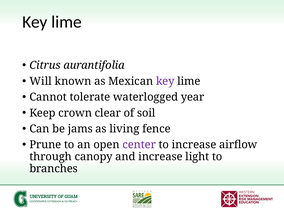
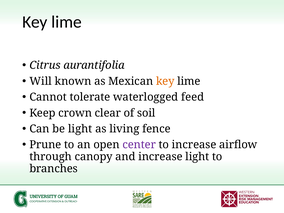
key at (165, 81) colour: purple -> orange
year: year -> feed
be jams: jams -> light
